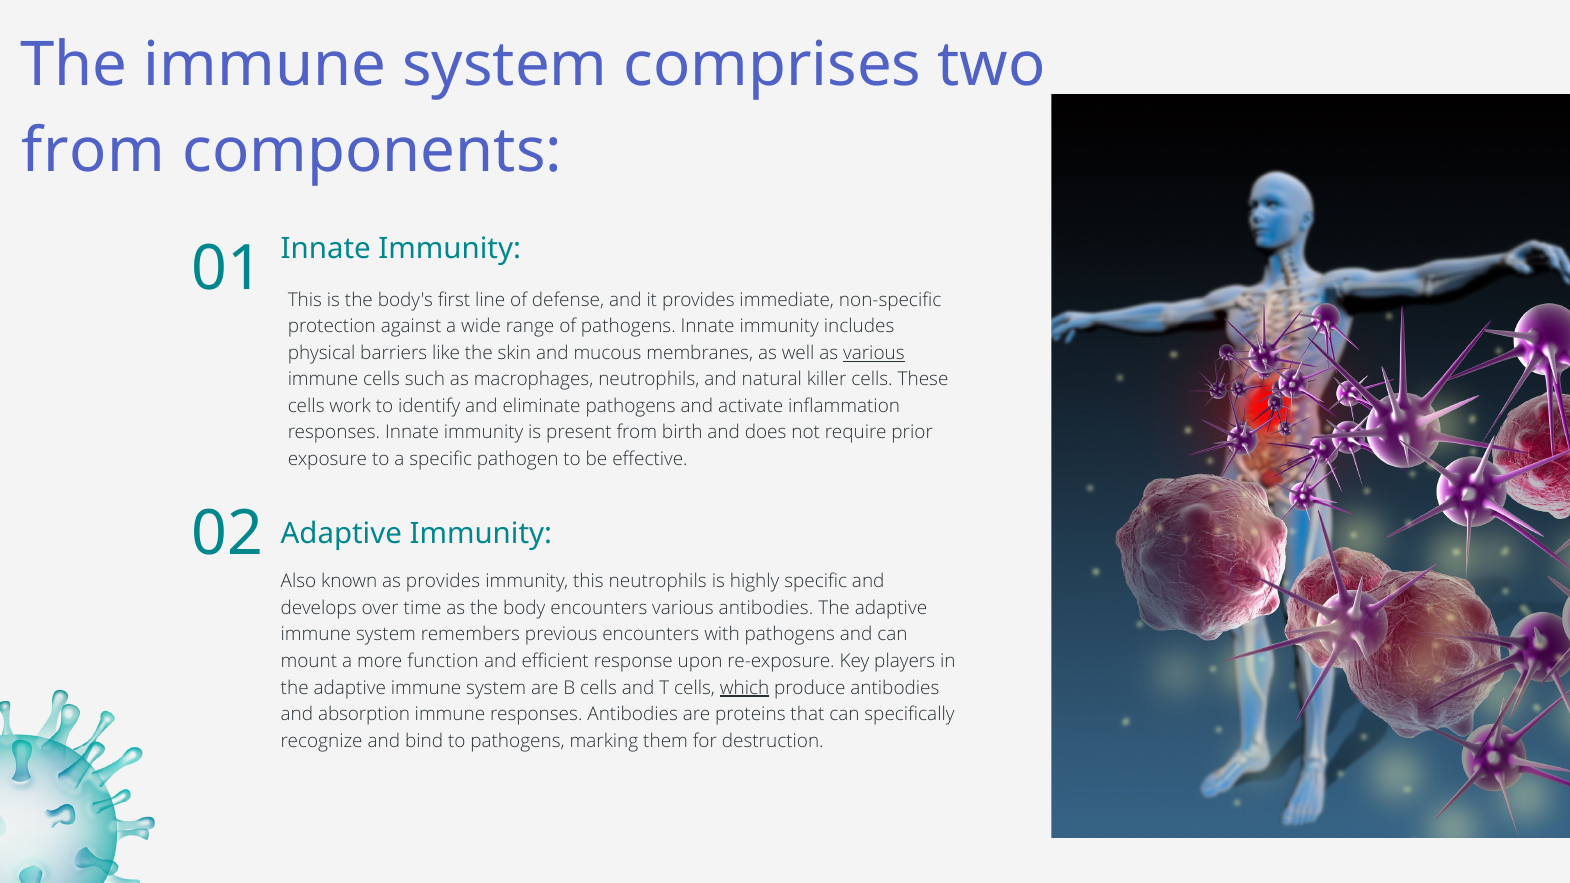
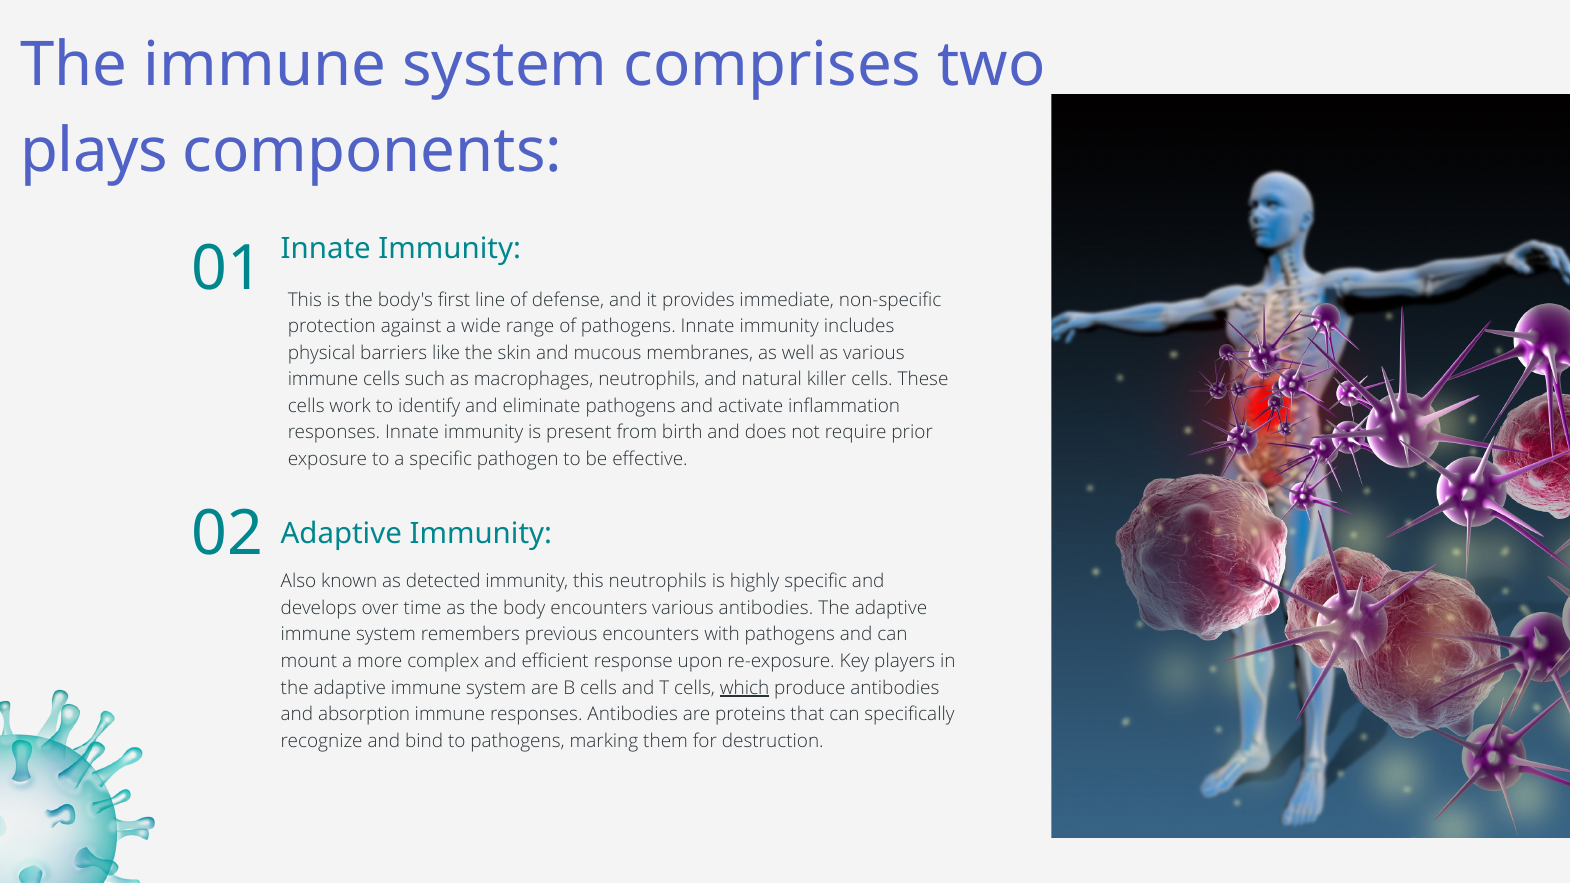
from at (93, 151): from -> plays
various at (874, 353) underline: present -> none
as provides: provides -> detected
function: function -> complex
